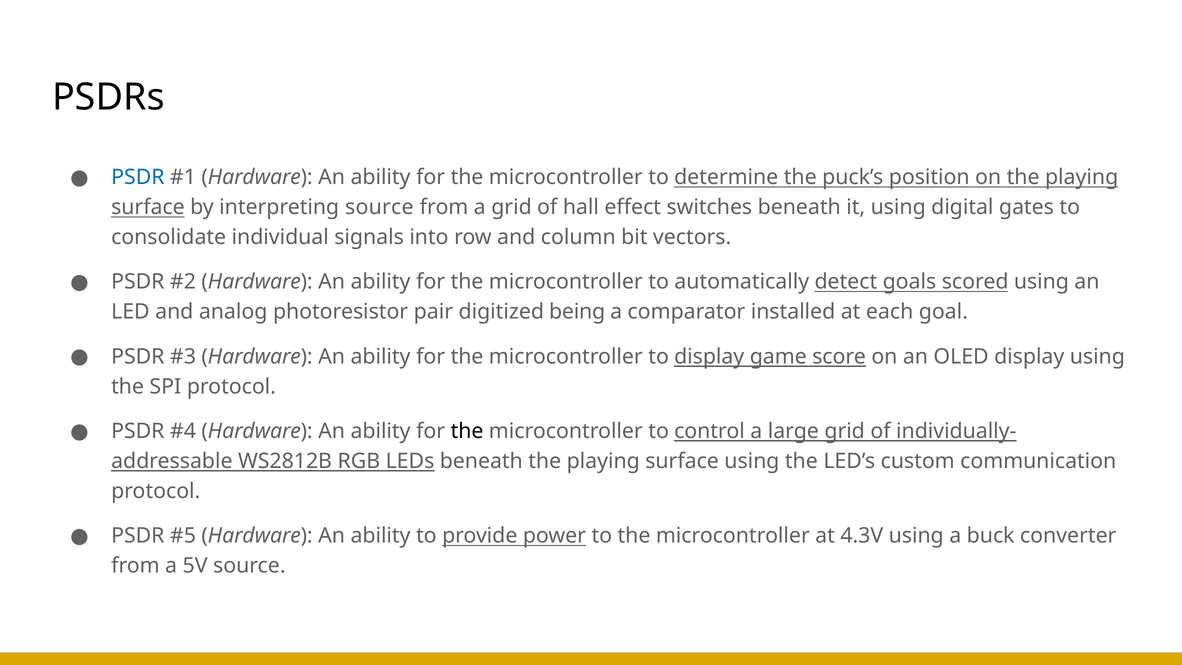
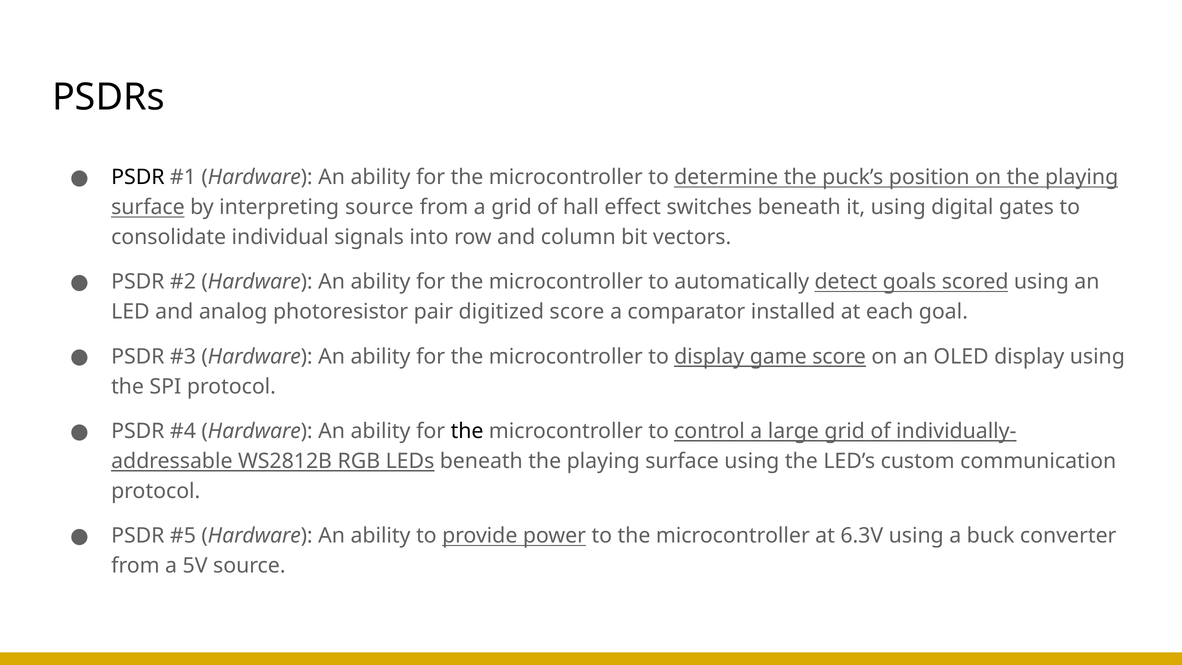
PSDR at (138, 177) colour: blue -> black
digitized being: being -> score
4.3V: 4.3V -> 6.3V
